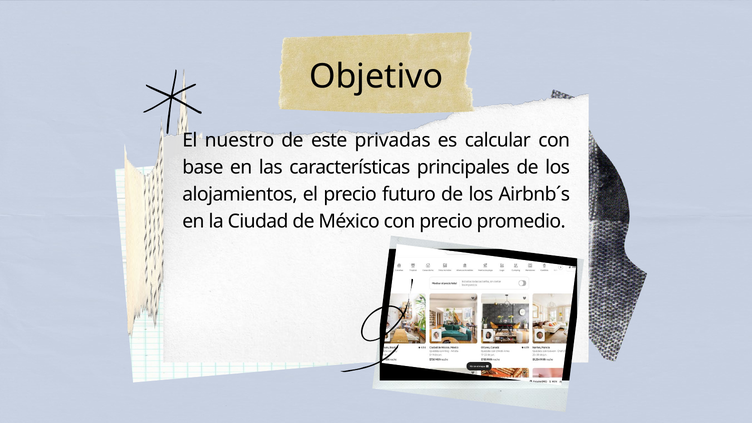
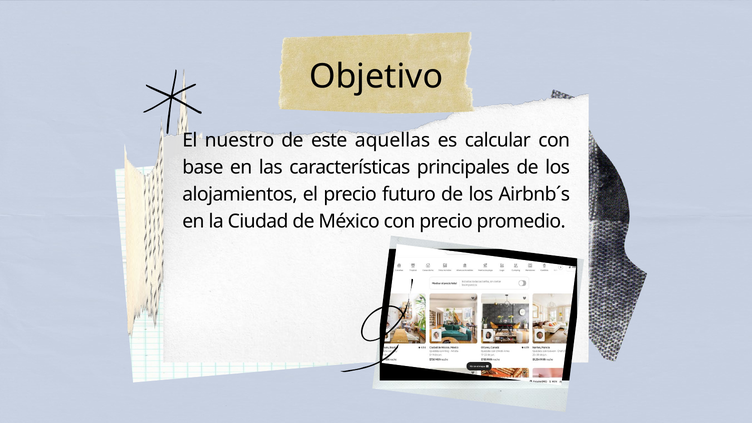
privadas: privadas -> aquellas
